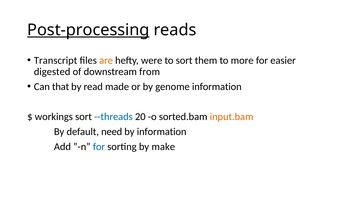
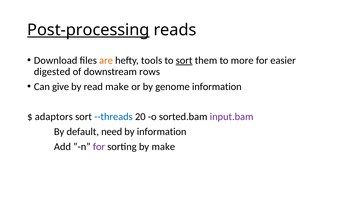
Transcript: Transcript -> Download
were: were -> tools
sort at (184, 60) underline: none -> present
from: from -> rows
that: that -> give
read made: made -> make
workings: workings -> adaptors
input.bam colour: orange -> purple
for at (99, 146) colour: blue -> purple
